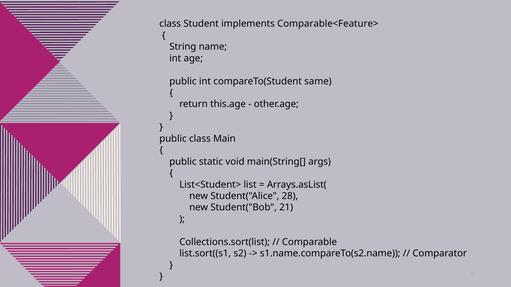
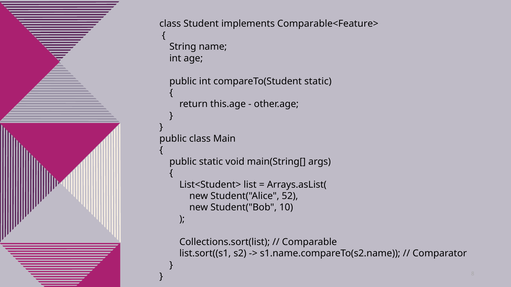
compareTo(Student same: same -> static
28: 28 -> 52
21: 21 -> 10
